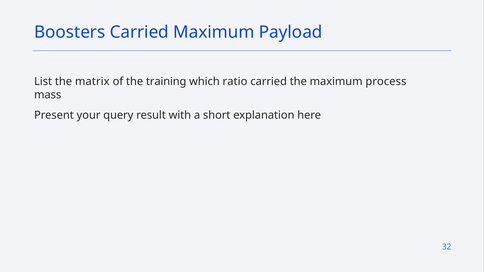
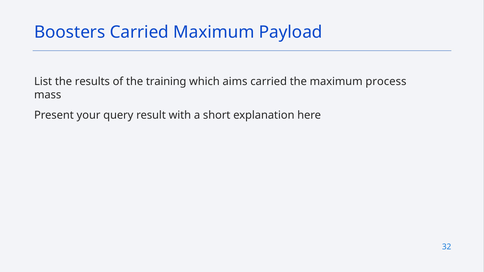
matrix: matrix -> results
ratio: ratio -> aims
